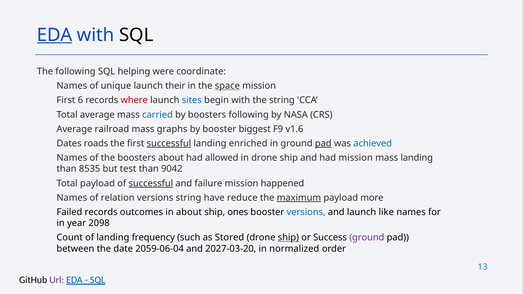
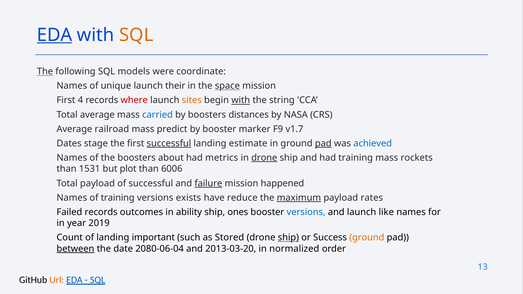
SQL at (136, 35) colour: black -> orange
The at (45, 72) underline: none -> present
helping: helping -> models
6: 6 -> 4
sites colour: blue -> orange
with at (241, 100) underline: none -> present
boosters following: following -> distances
graphs: graphs -> predict
biggest: biggest -> marker
v1.6: v1.6 -> v1.7
roads: roads -> stage
enriched: enriched -> estimate
allowed: allowed -> metrics
drone at (264, 158) underline: none -> present
had mission: mission -> training
mass landing: landing -> rockets
8535: 8535 -> 1531
test: test -> plot
9042: 9042 -> 6006
successful at (151, 183) underline: present -> none
failure underline: none -> present
of relation: relation -> training
versions string: string -> exists
more: more -> rates
in about: about -> ability
2098: 2098 -> 2019
frequency: frequency -> important
ground at (367, 238) colour: purple -> orange
between underline: none -> present
2059-06-04: 2059-06-04 -> 2080-06-04
2027-03-20: 2027-03-20 -> 2013-03-20
Url colour: purple -> orange
